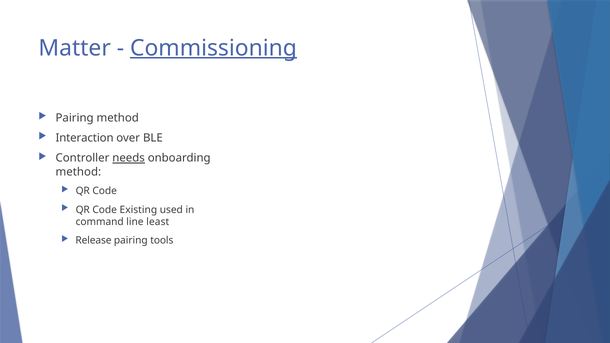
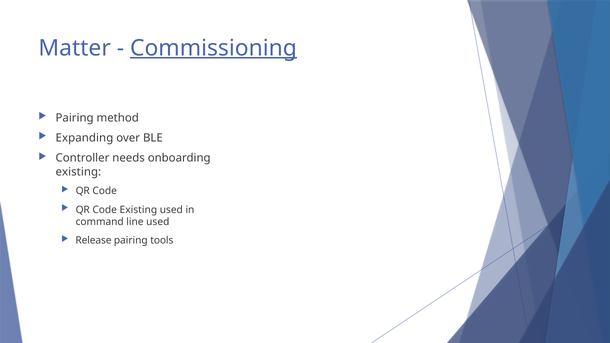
Interaction: Interaction -> Expanding
needs underline: present -> none
method at (78, 172): method -> existing
line least: least -> used
